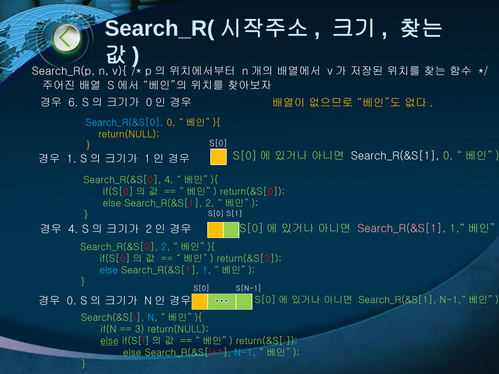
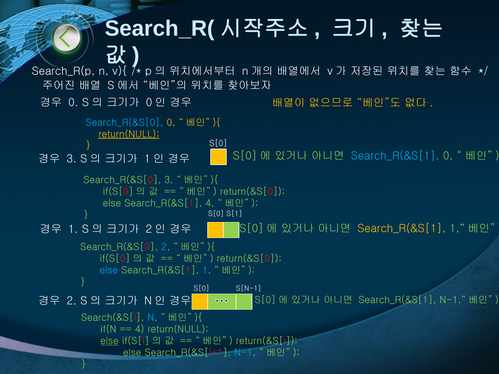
6 at (73, 103): 6 -> 0
return(NULL at (129, 134) underline: none -> present
Search_R(&S[1 at (395, 156) colour: white -> light blue
1 at (72, 159): 1 -> 3
Search_R(&S[0 4: 4 -> 3
Search_R(&S[1 2: 2 -> 4
Search_R(&S[1 at (402, 229) colour: pink -> yellow
4 at (73, 229): 4 -> 1
0 at (72, 301): 0 -> 2
3 at (140, 330): 3 -> 4
